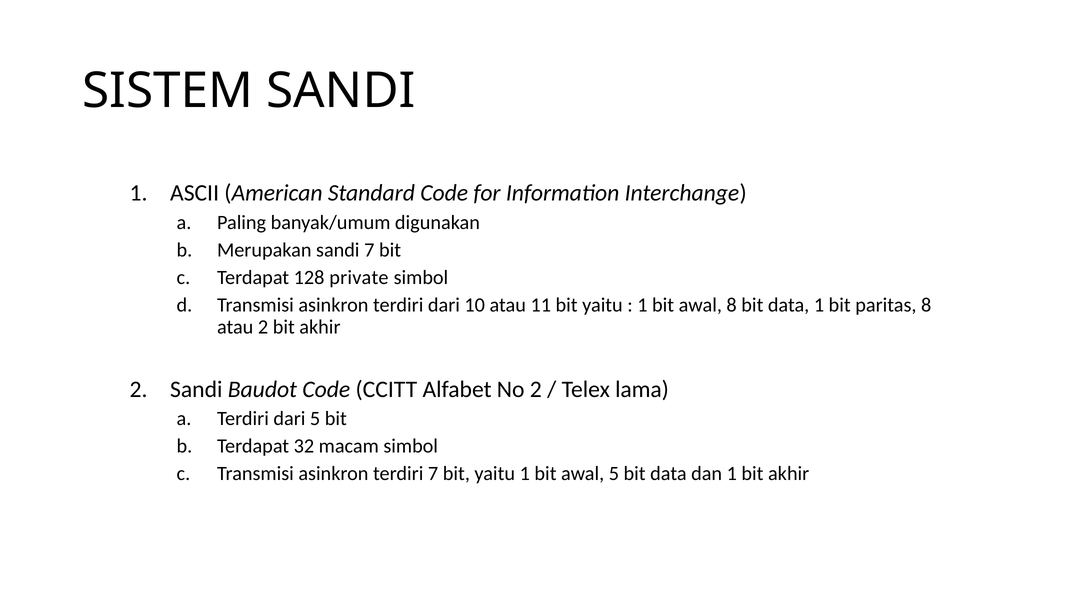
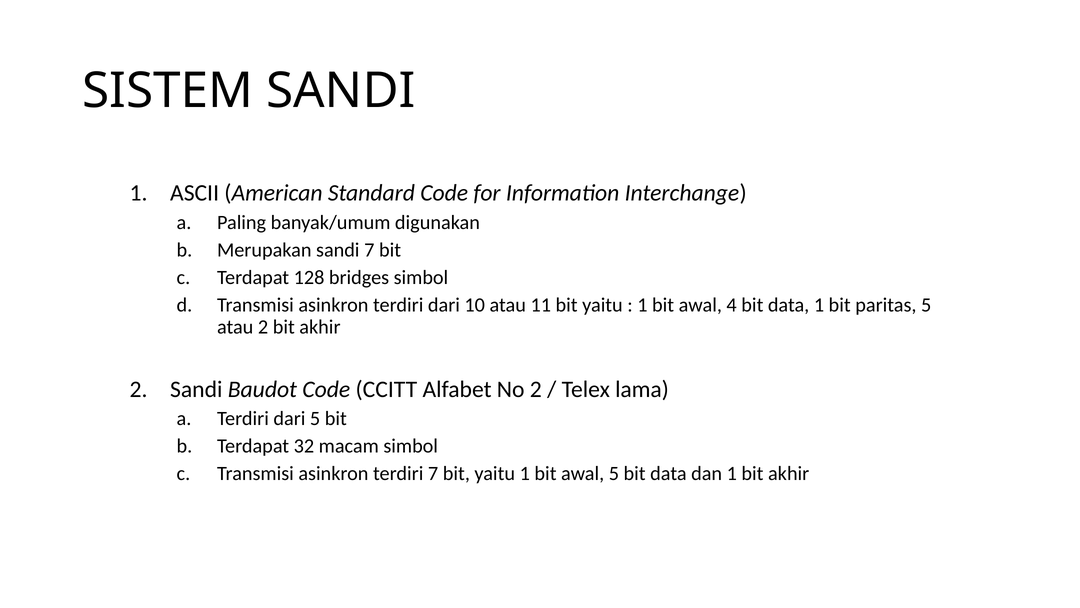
private: private -> bridges
awal 8: 8 -> 4
paritas 8: 8 -> 5
